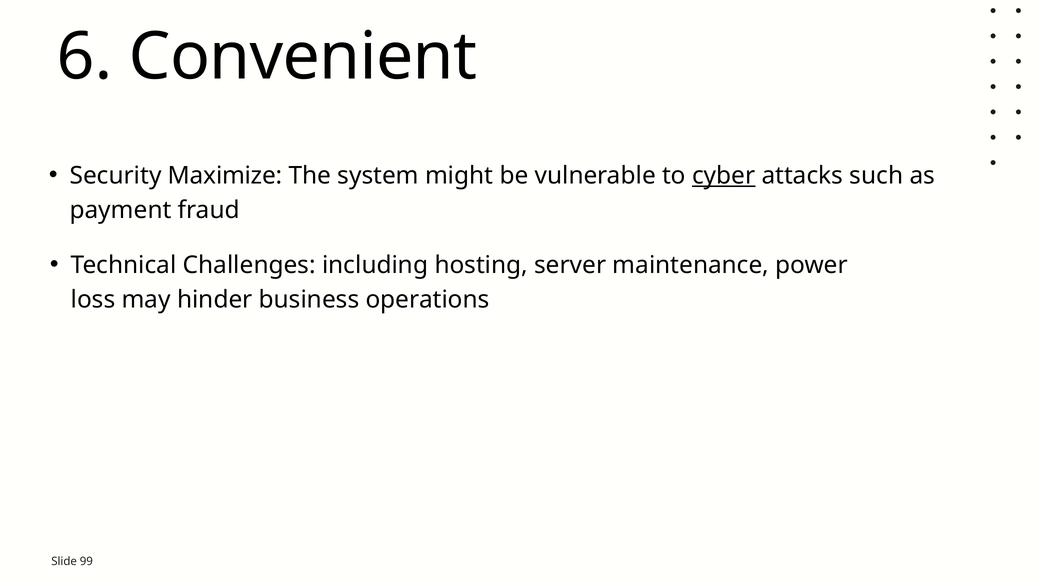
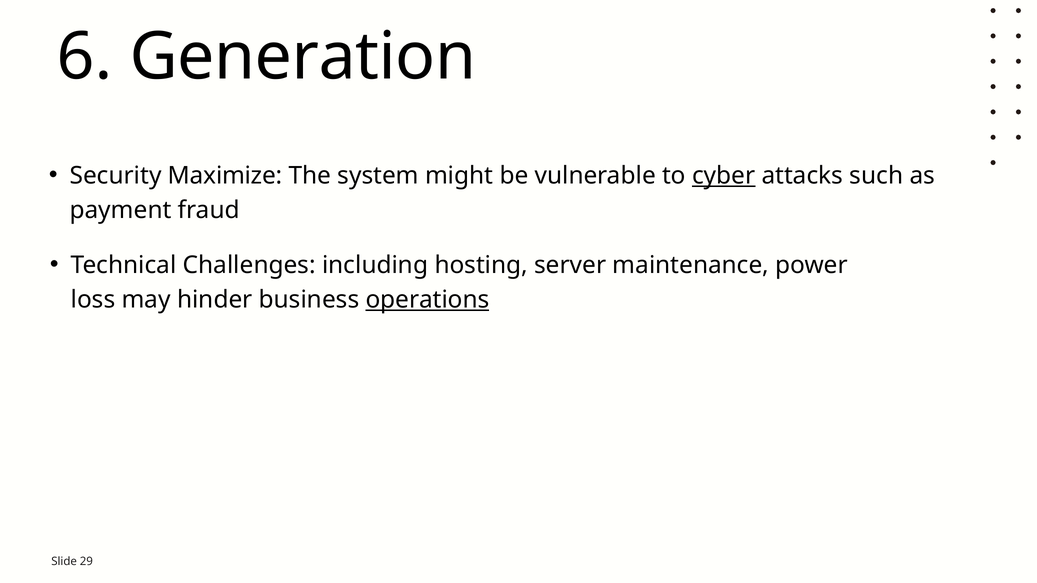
Convenient: Convenient -> Generation
operations underline: none -> present
99: 99 -> 29
